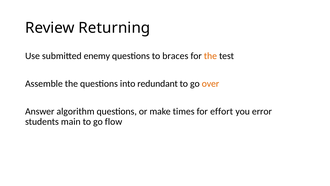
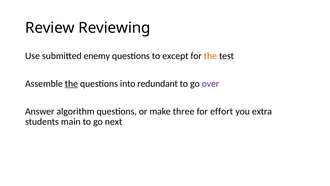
Returning: Returning -> Reviewing
braces: braces -> except
the at (71, 83) underline: none -> present
over colour: orange -> purple
times: times -> three
error: error -> extra
flow: flow -> next
